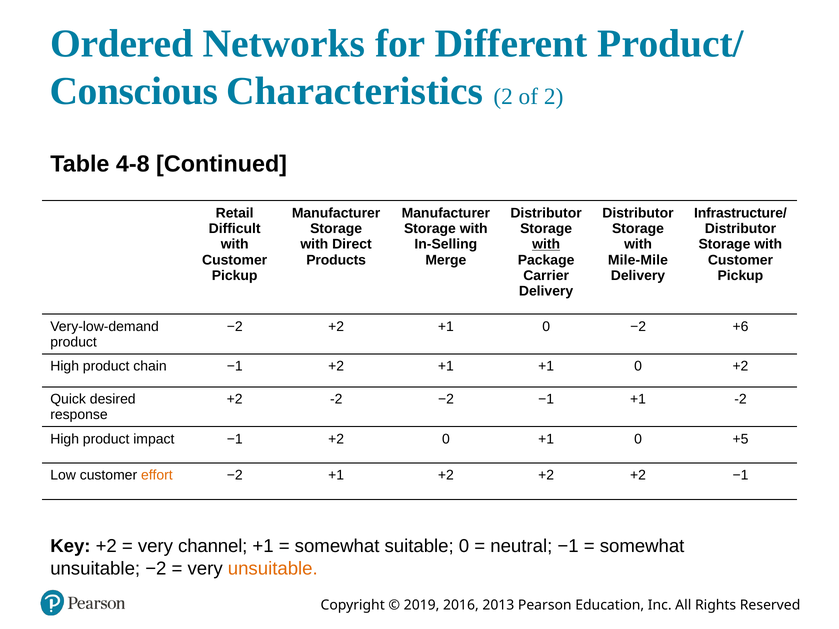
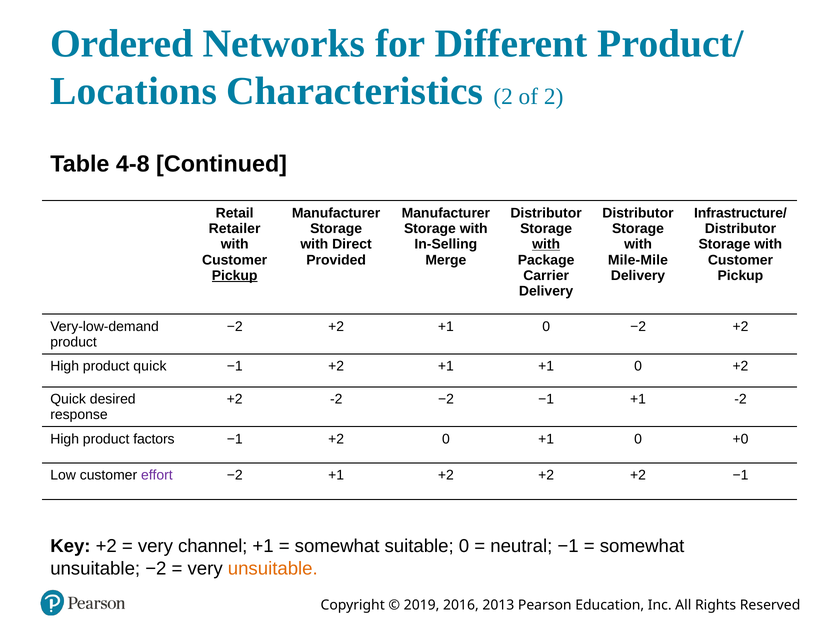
Conscious: Conscious -> Locations
Difficult: Difficult -> Retailer
Products: Products -> Provided
Pickup at (235, 276) underline: none -> present
0 −2 +6: +6 -> +2
product chain: chain -> quick
impact: impact -> factors
+5: +5 -> +0
effort colour: orange -> purple
